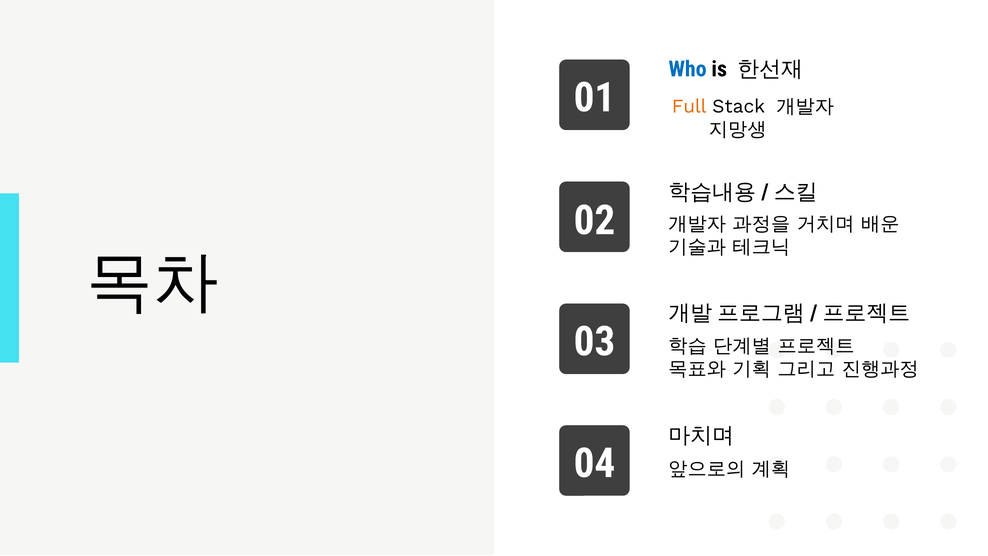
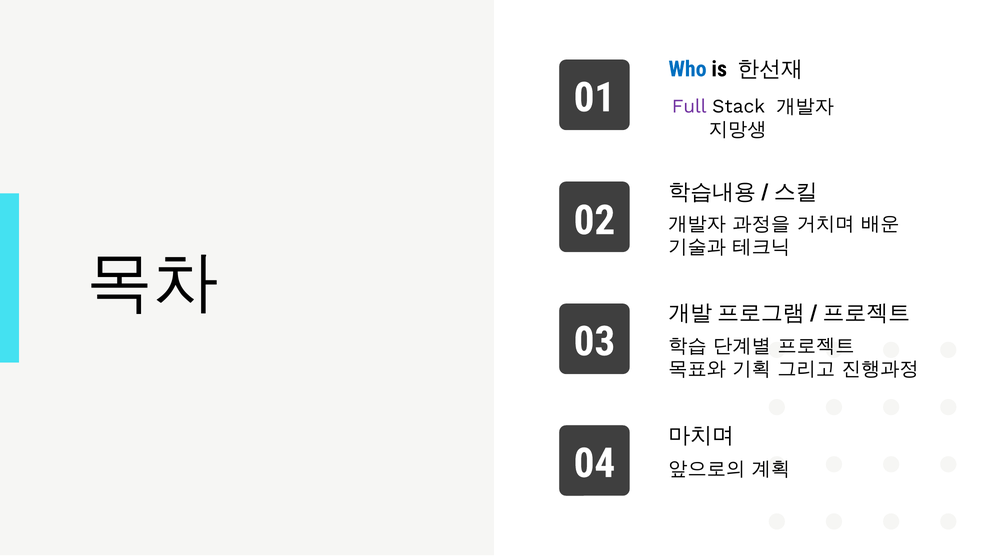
Full colour: orange -> purple
